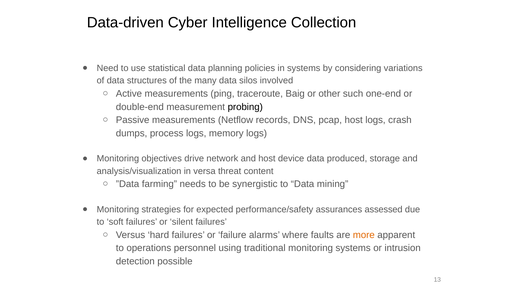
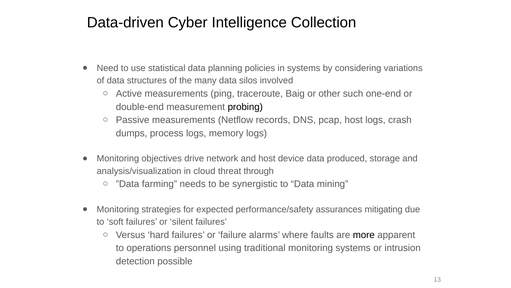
versa: versa -> cloud
content: content -> through
assessed: assessed -> mitigating
more colour: orange -> black
